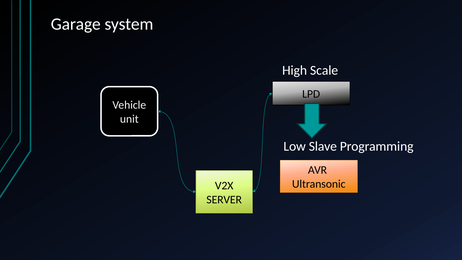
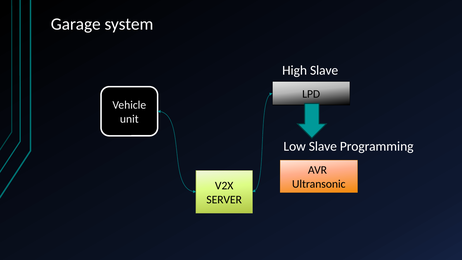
High Scale: Scale -> Slave
